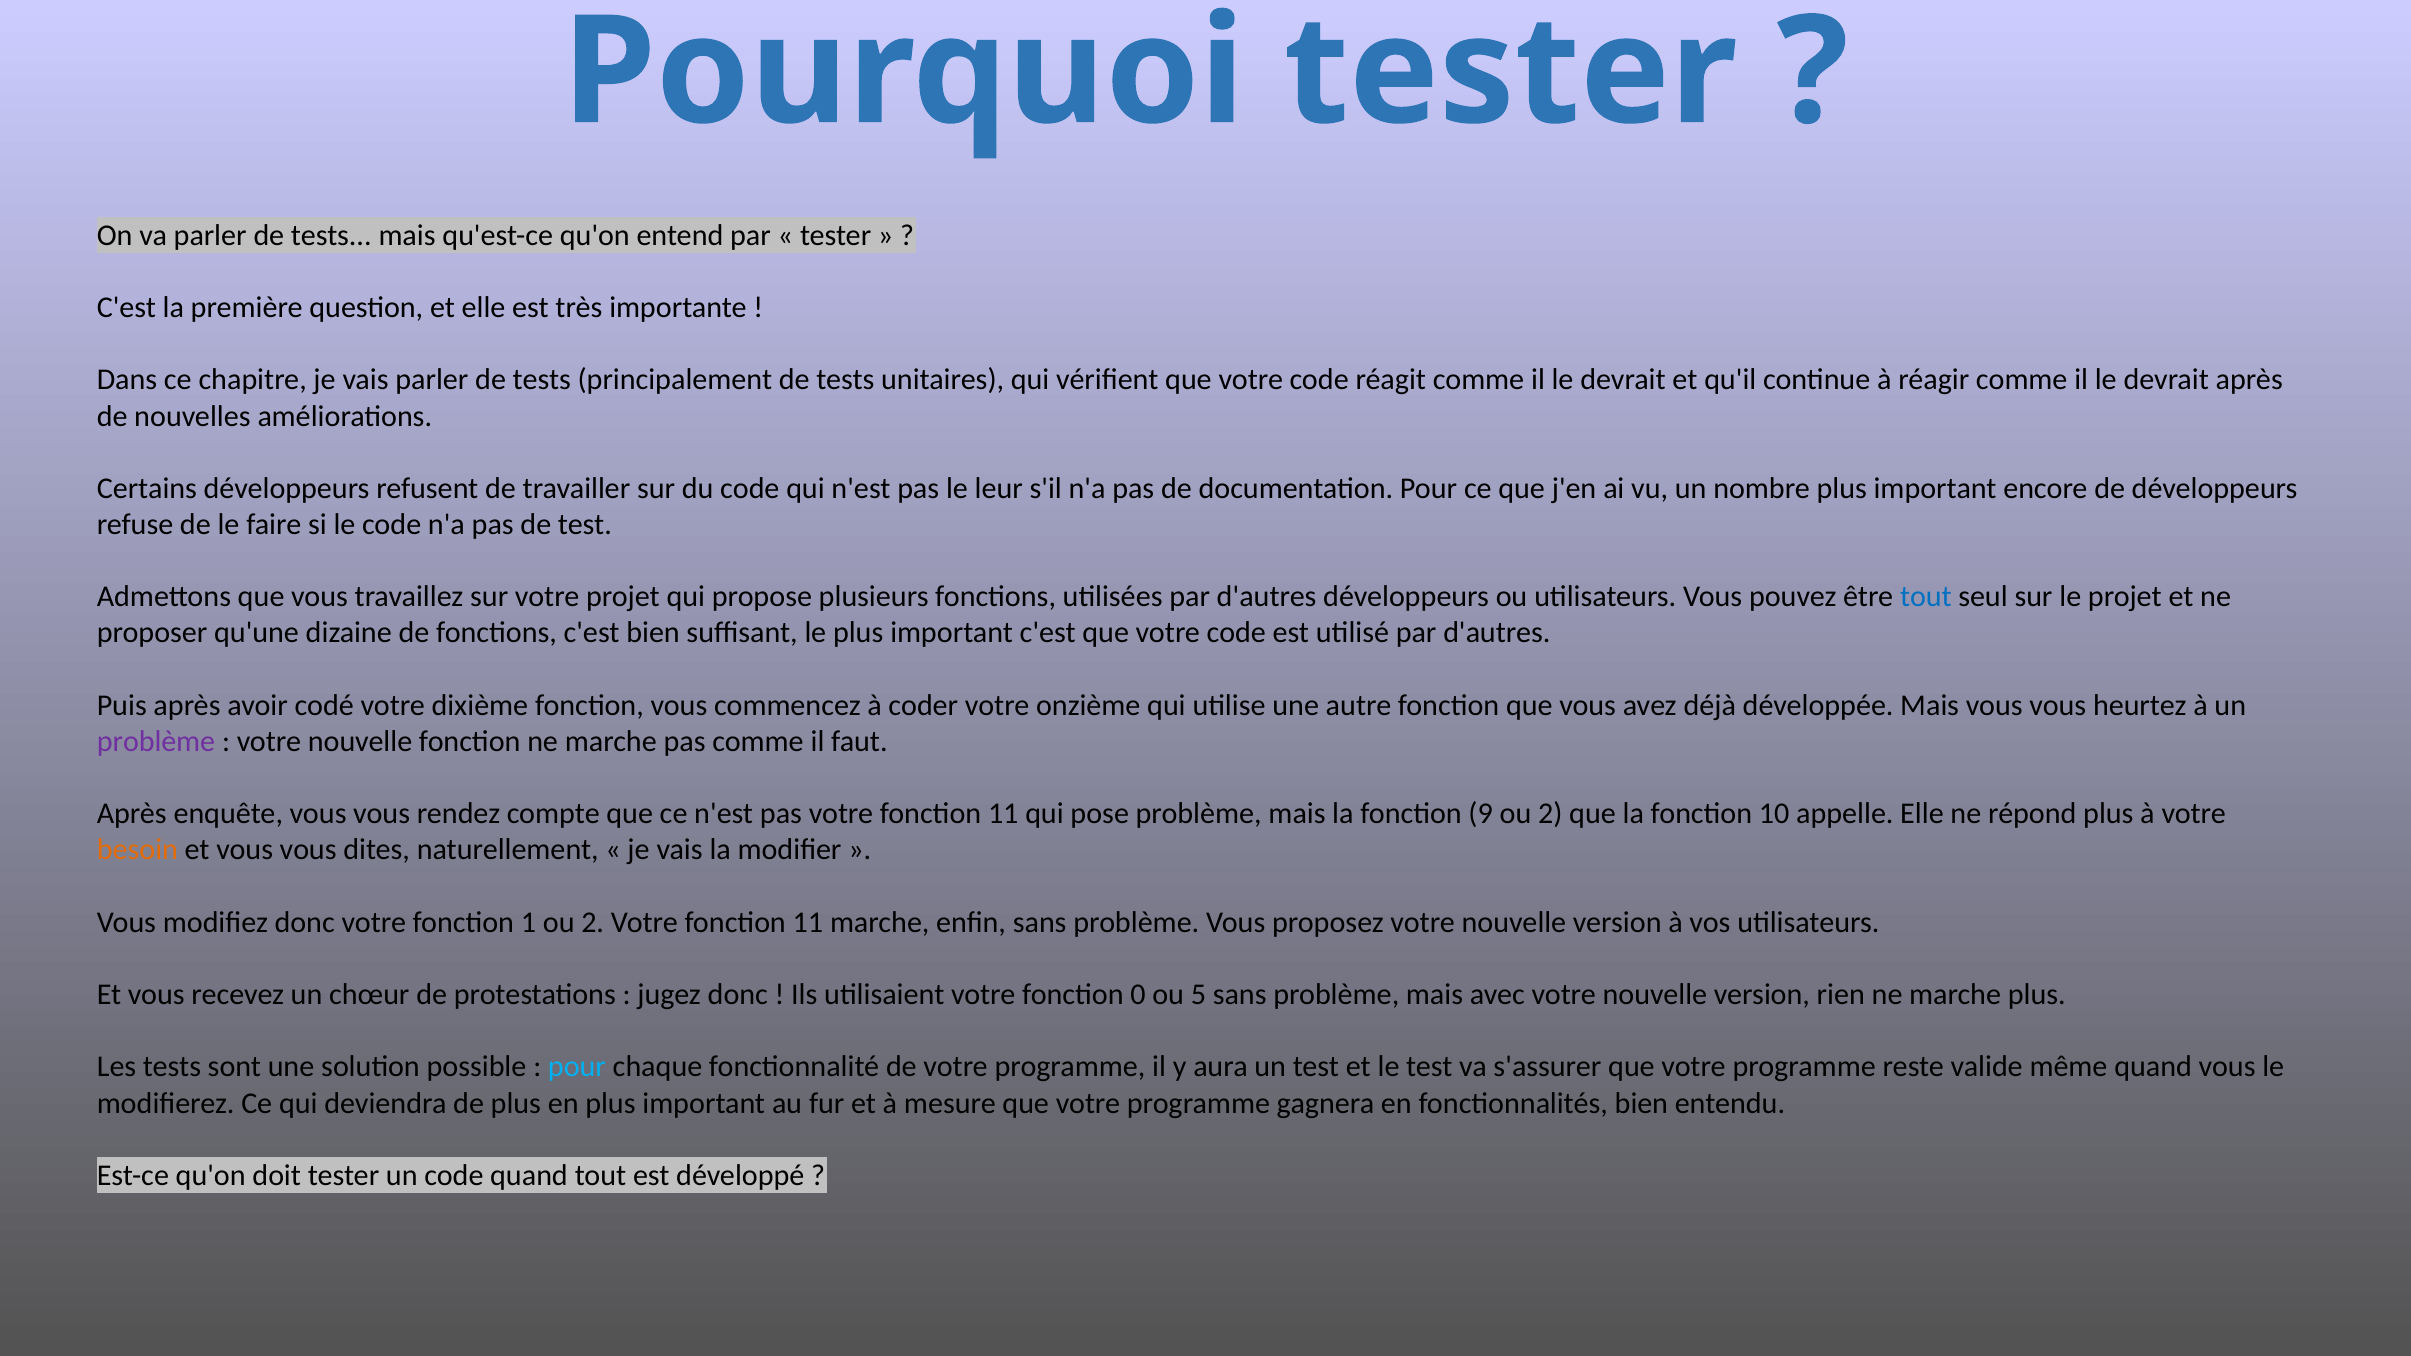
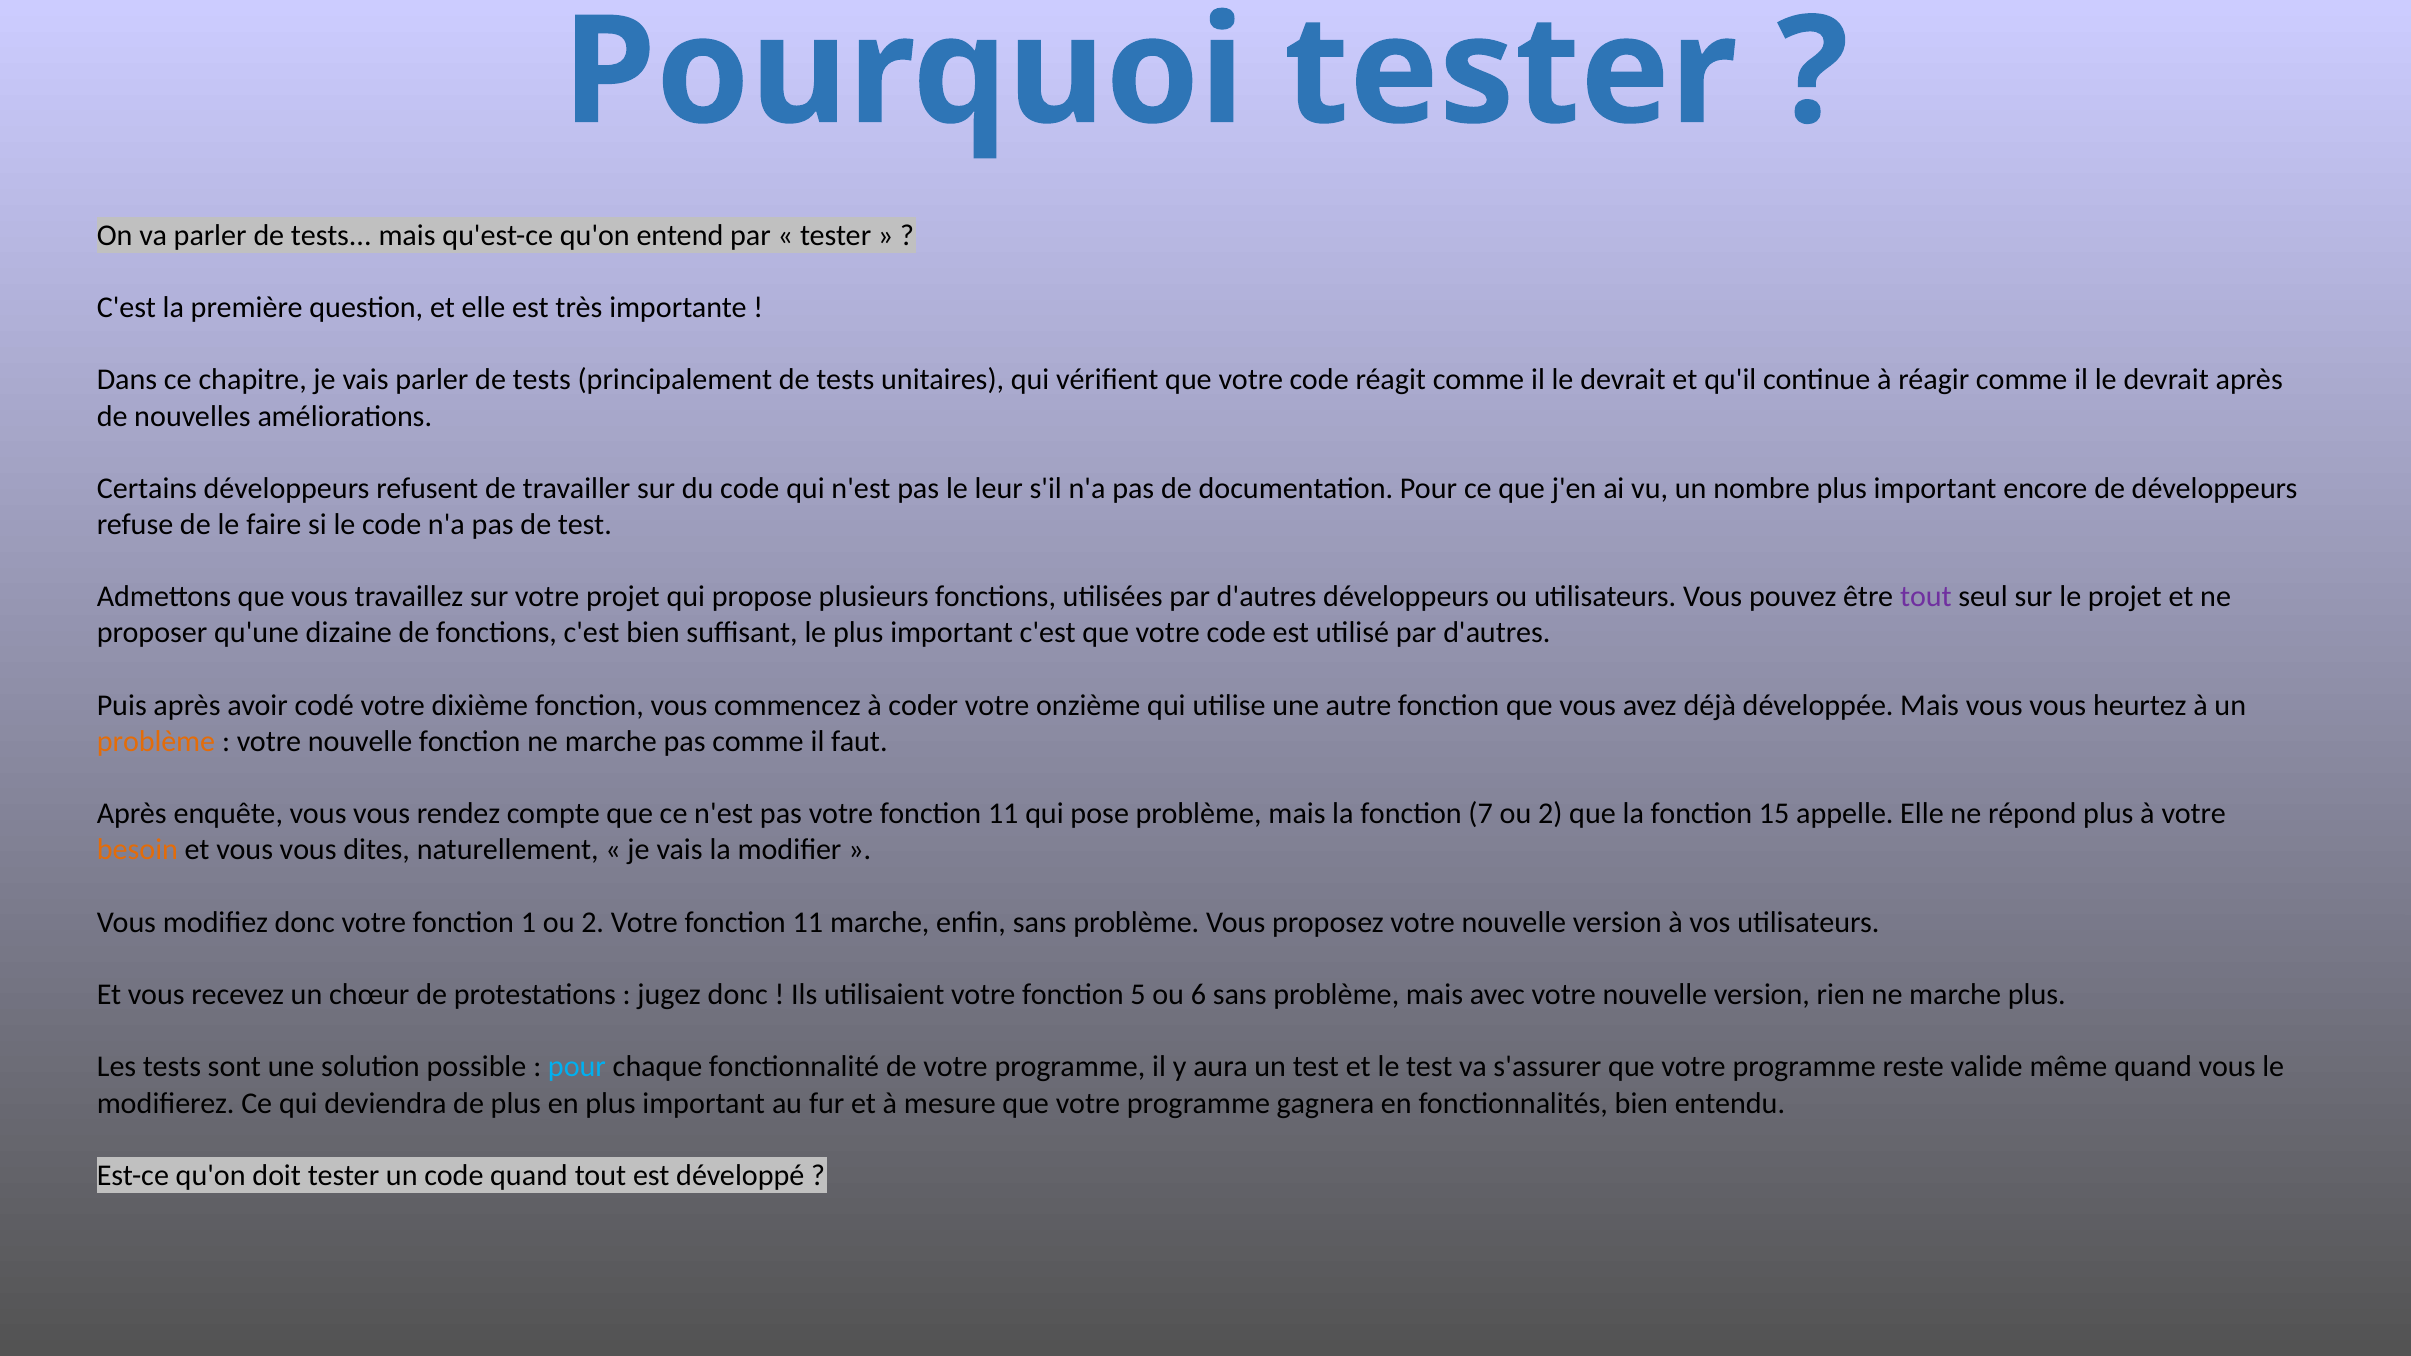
tout at (1926, 597) colour: blue -> purple
problème at (156, 742) colour: purple -> orange
9: 9 -> 7
10: 10 -> 15
0: 0 -> 5
5: 5 -> 6
